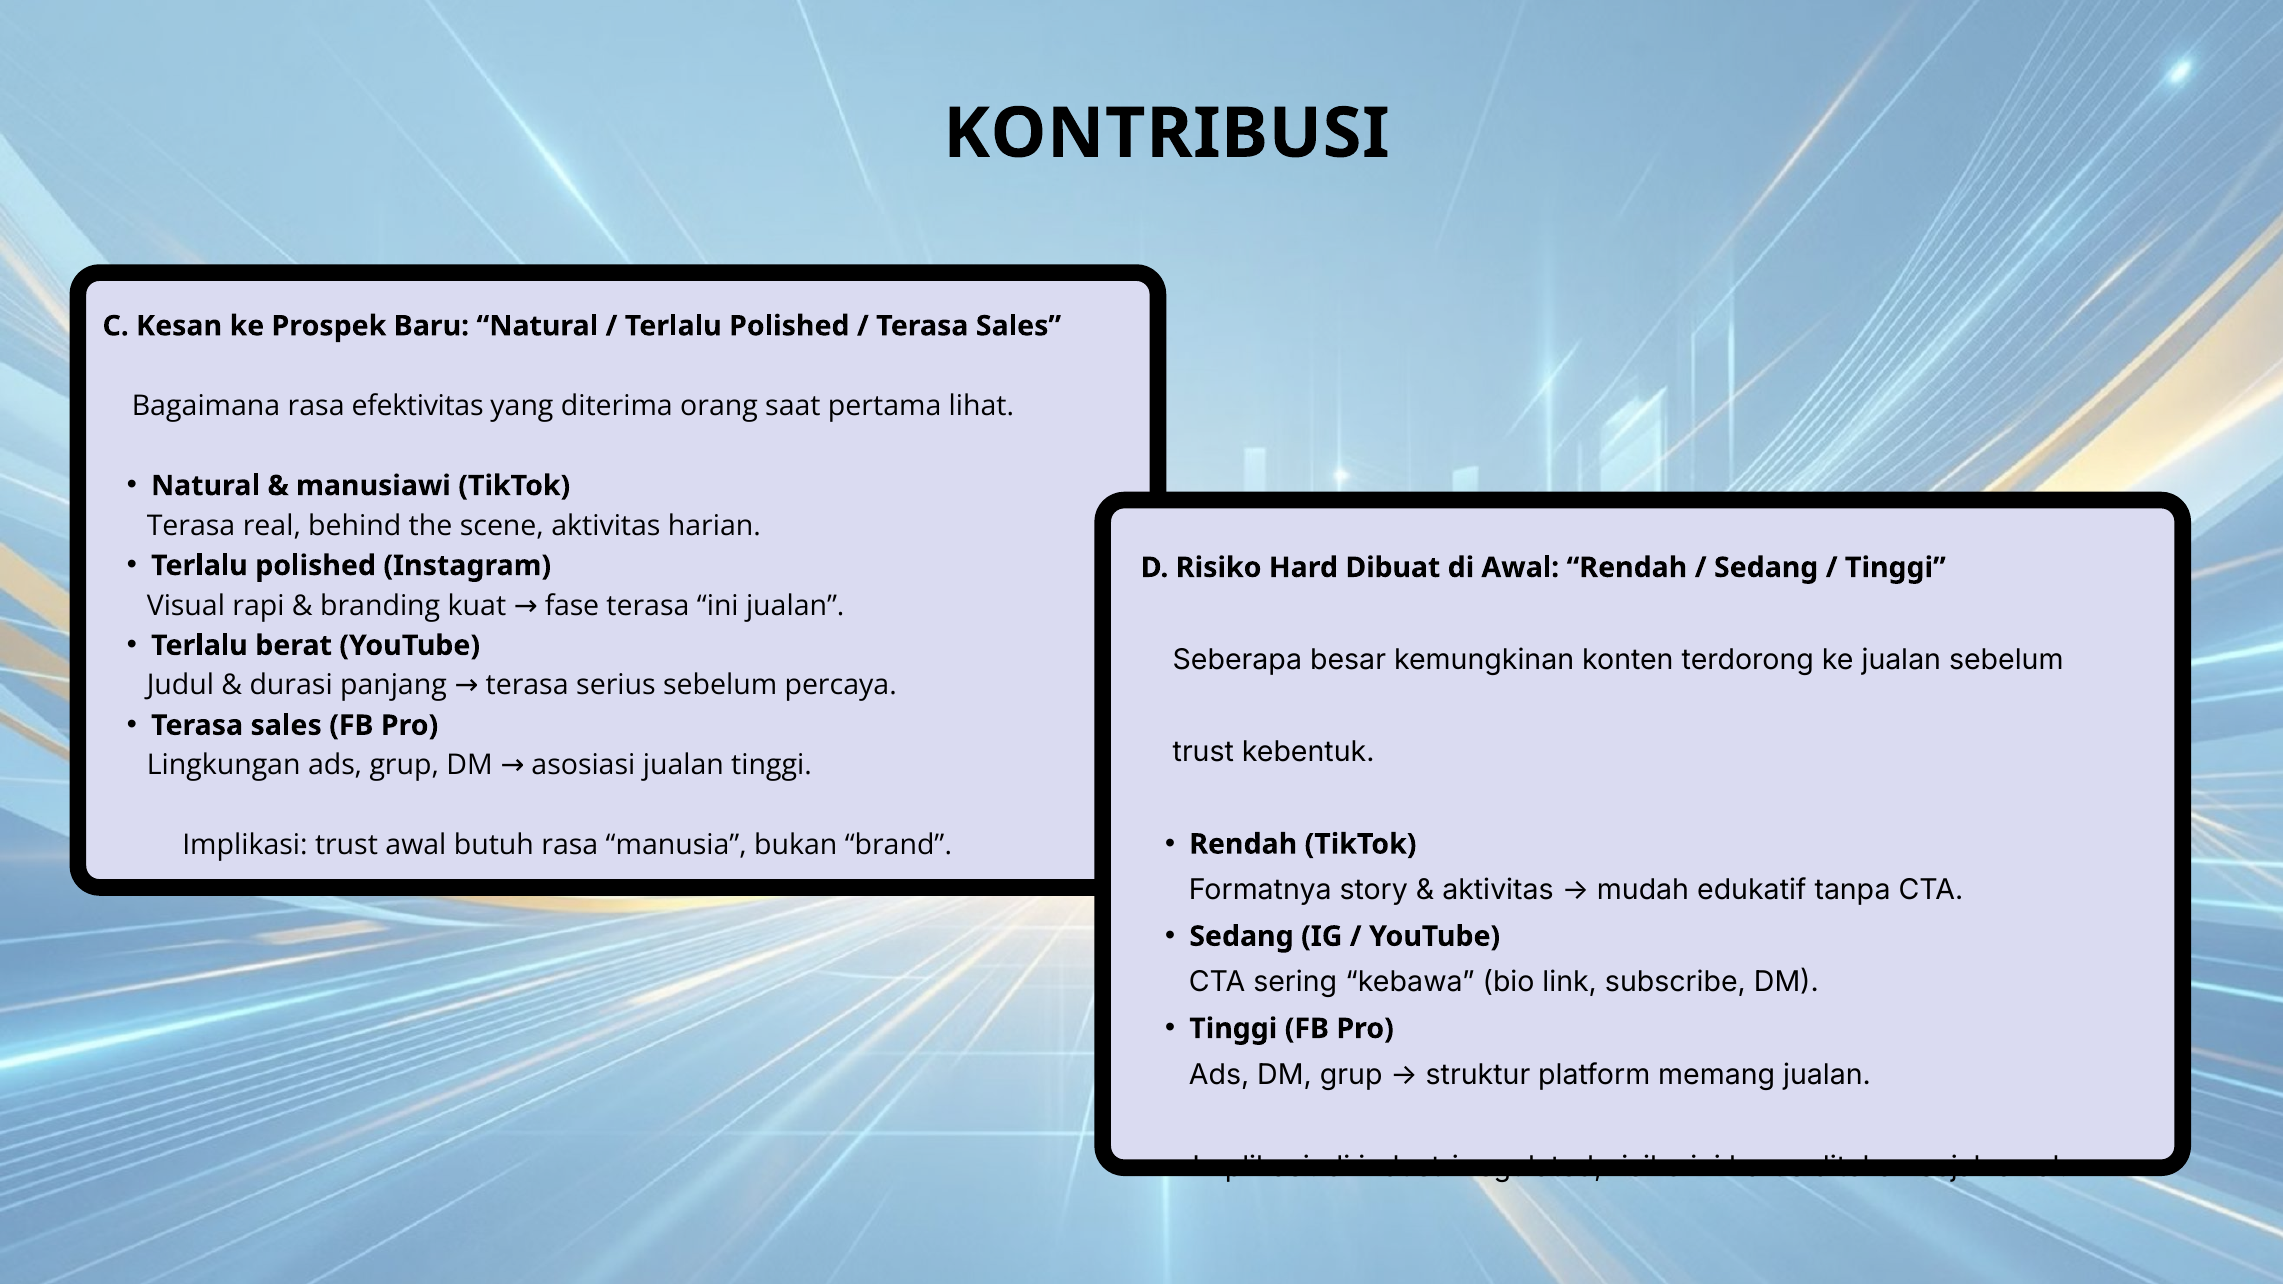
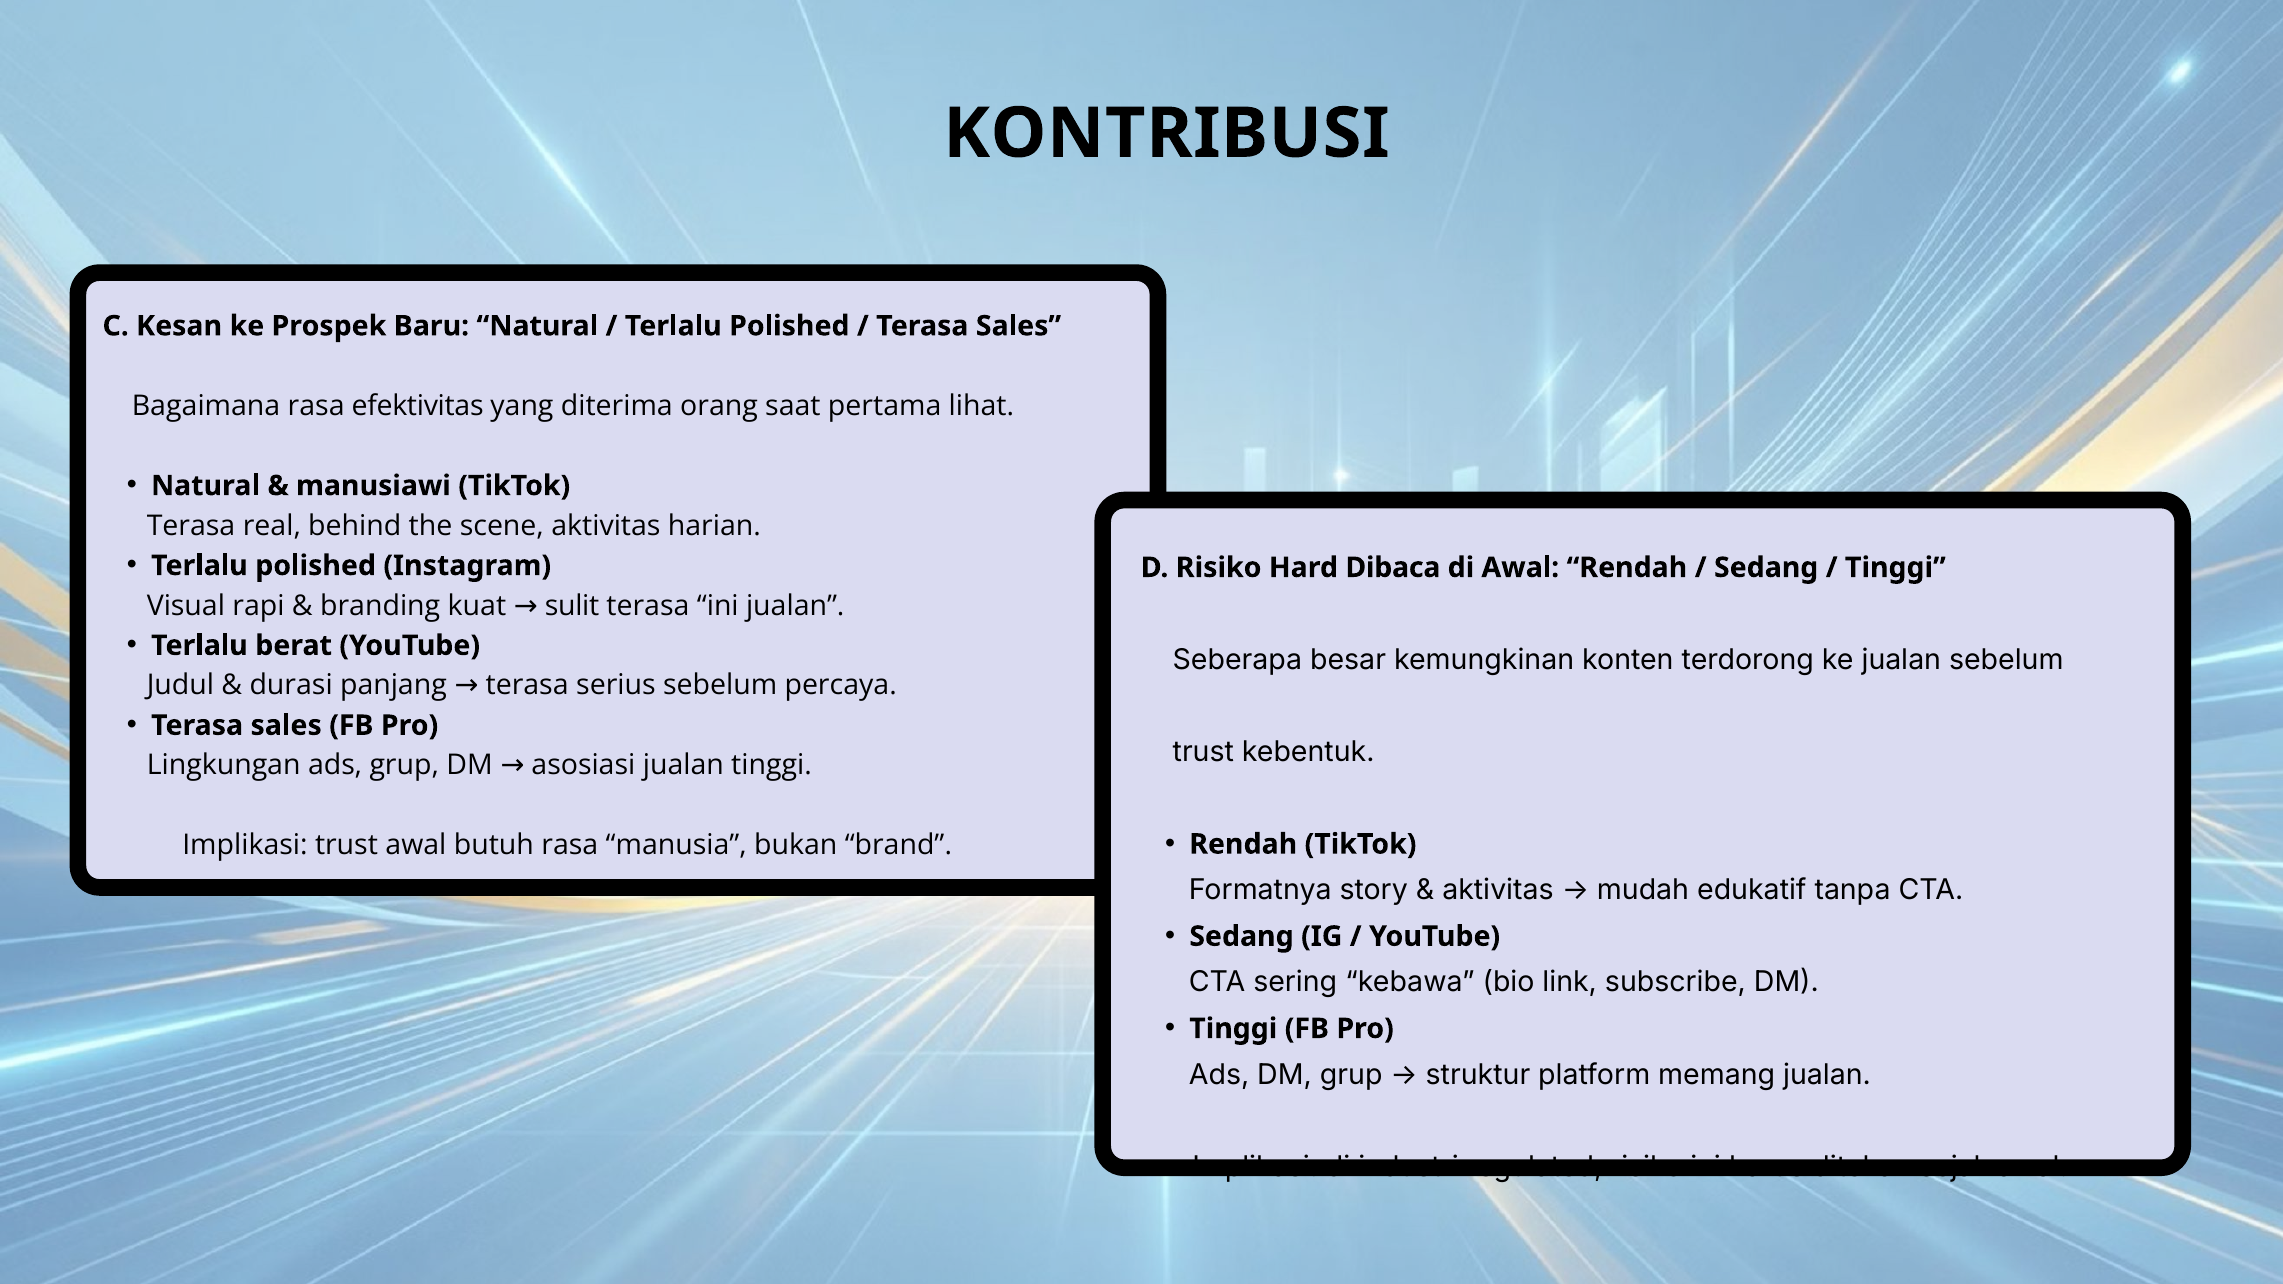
Dibuat: Dibuat -> Dibaca
fase: fase -> sulit
